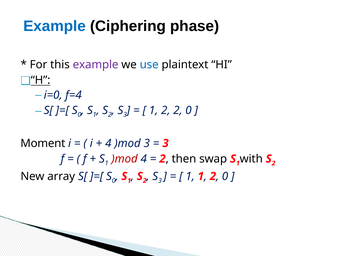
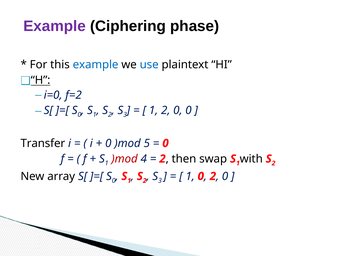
Example at (55, 26) colour: blue -> purple
example at (96, 65) colour: purple -> blue
f=4: f=4 -> f=2
2 2: 2 -> 0
Moment: Moment -> Transfer
4 at (108, 144): 4 -> 0
)mod 3: 3 -> 5
3 at (166, 144): 3 -> 0
1 1: 1 -> 0
